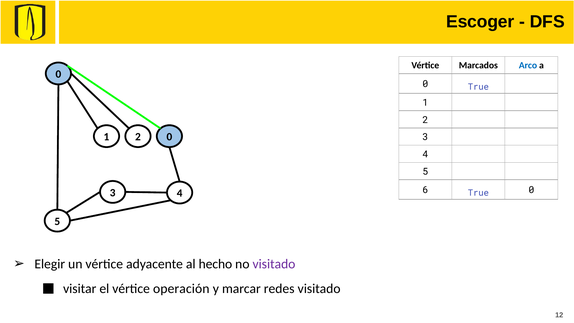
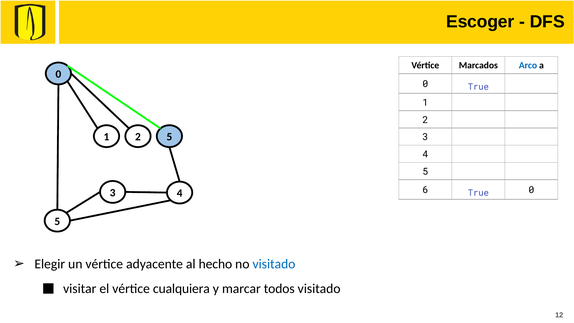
2 0: 0 -> 5
visitado at (274, 264) colour: purple -> blue
operación: operación -> cualquiera
redes: redes -> todos
